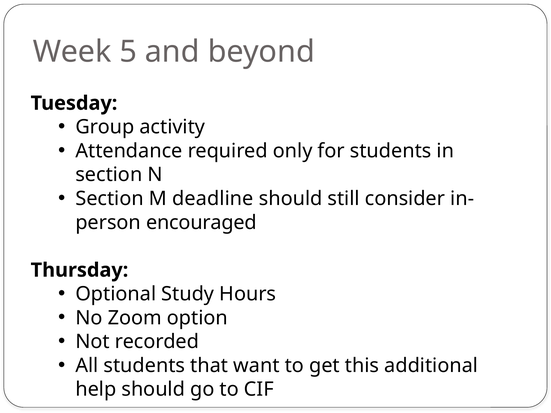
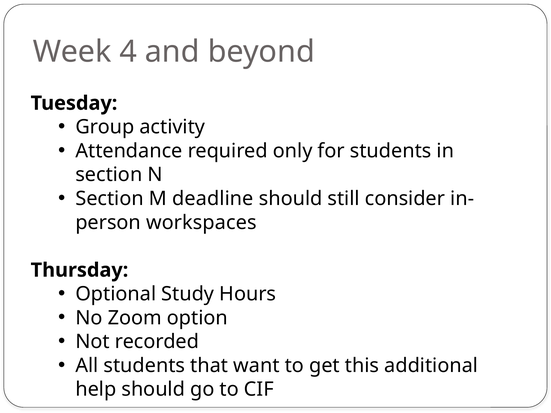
5: 5 -> 4
encouraged: encouraged -> workspaces
